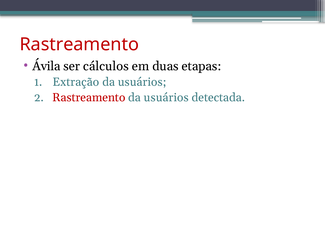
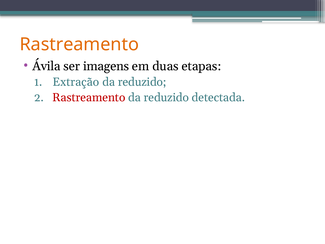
Rastreamento at (79, 44) colour: red -> orange
cálculos: cálculos -> imagens
usuários at (142, 82): usuários -> reduzido
usuários at (166, 97): usuários -> reduzido
